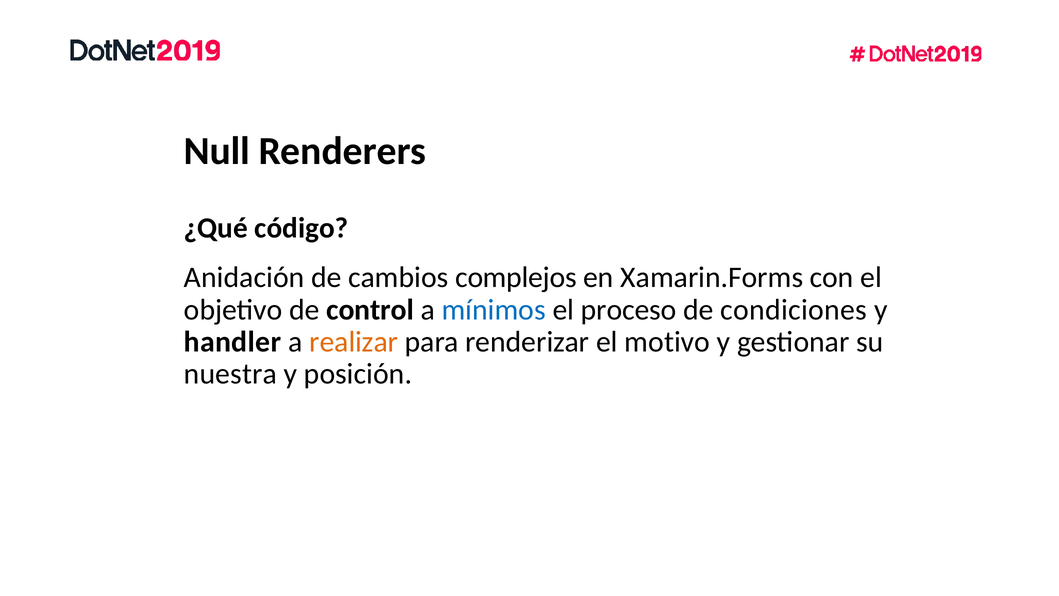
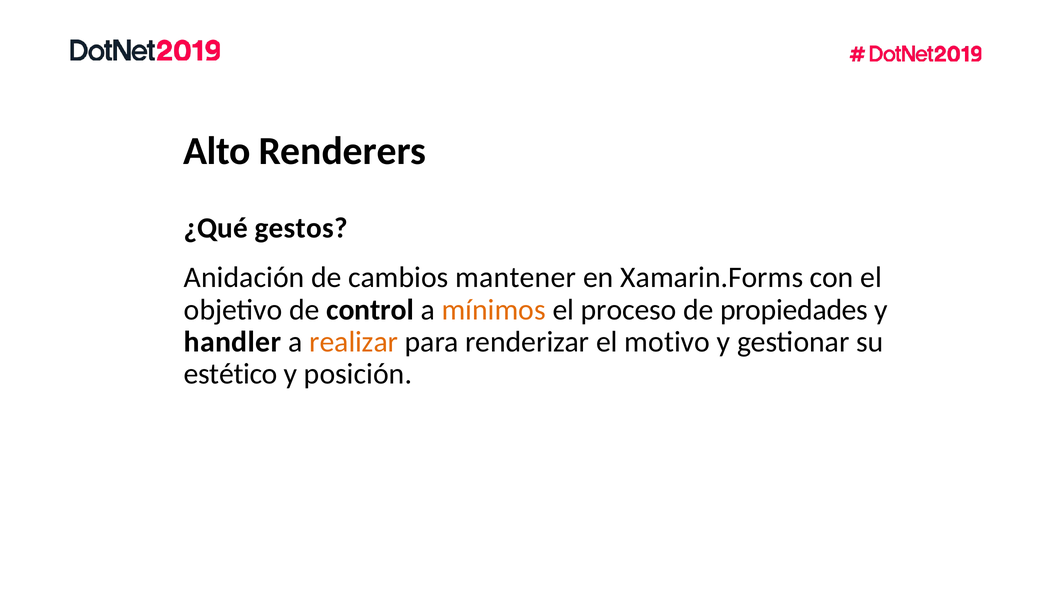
Null: Null -> Alto
código: código -> gestos
complejos: complejos -> mantener
mínimos colour: blue -> orange
condiciones: condiciones -> propiedades
nuestra: nuestra -> estético
